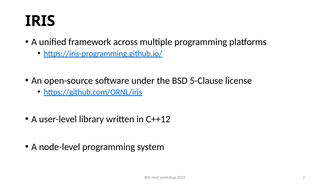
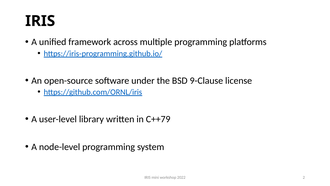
5-Clause: 5-Clause -> 9-Clause
C++12: C++12 -> C++79
